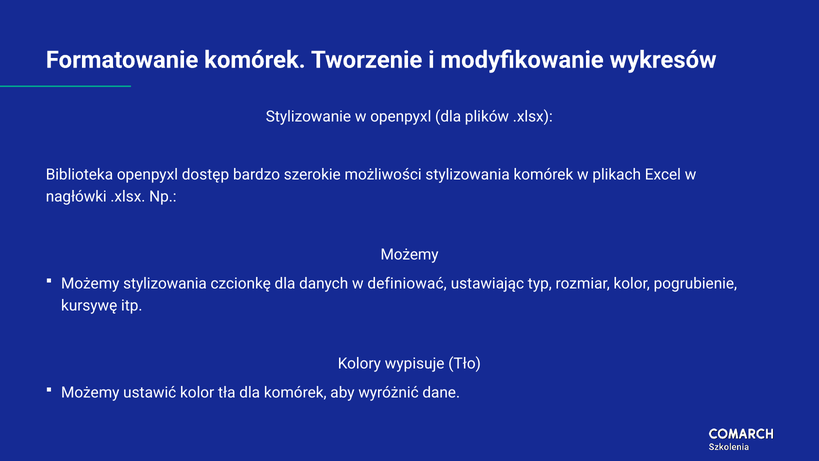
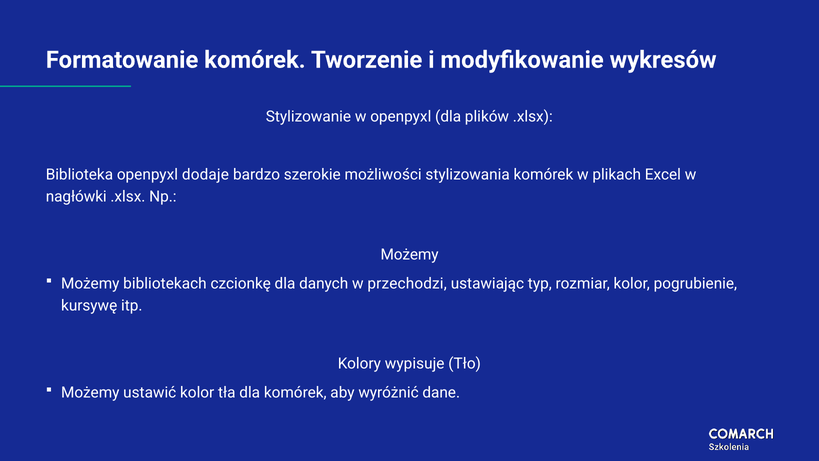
dostęp: dostęp -> dodaje
Możemy stylizowania: stylizowania -> bibliotekach
definiować: definiować -> przechodzi
